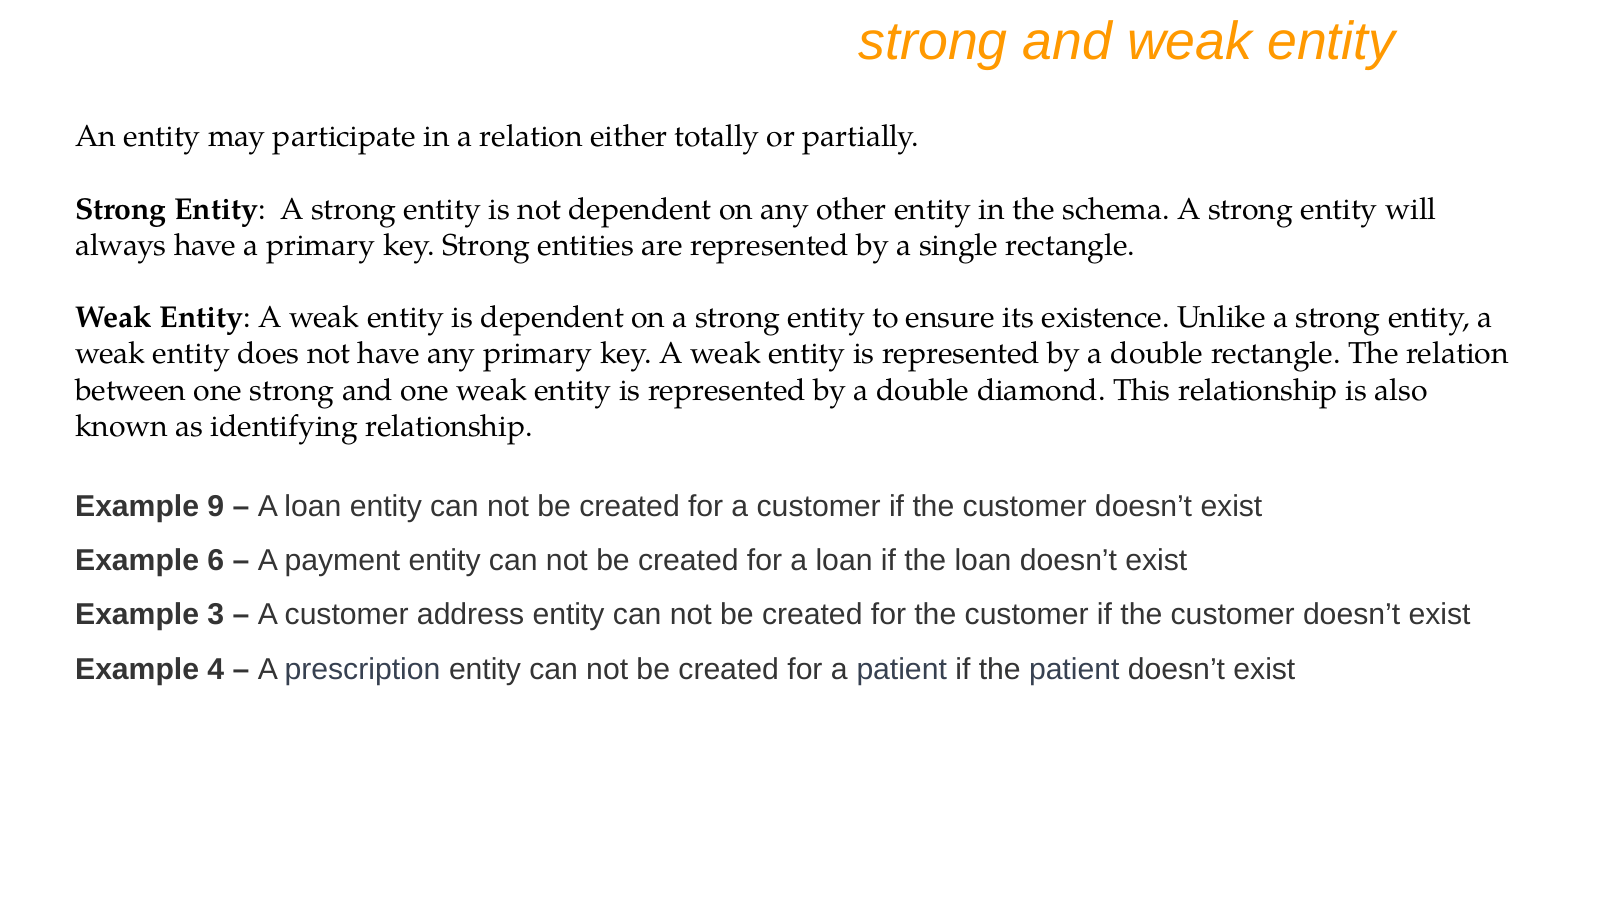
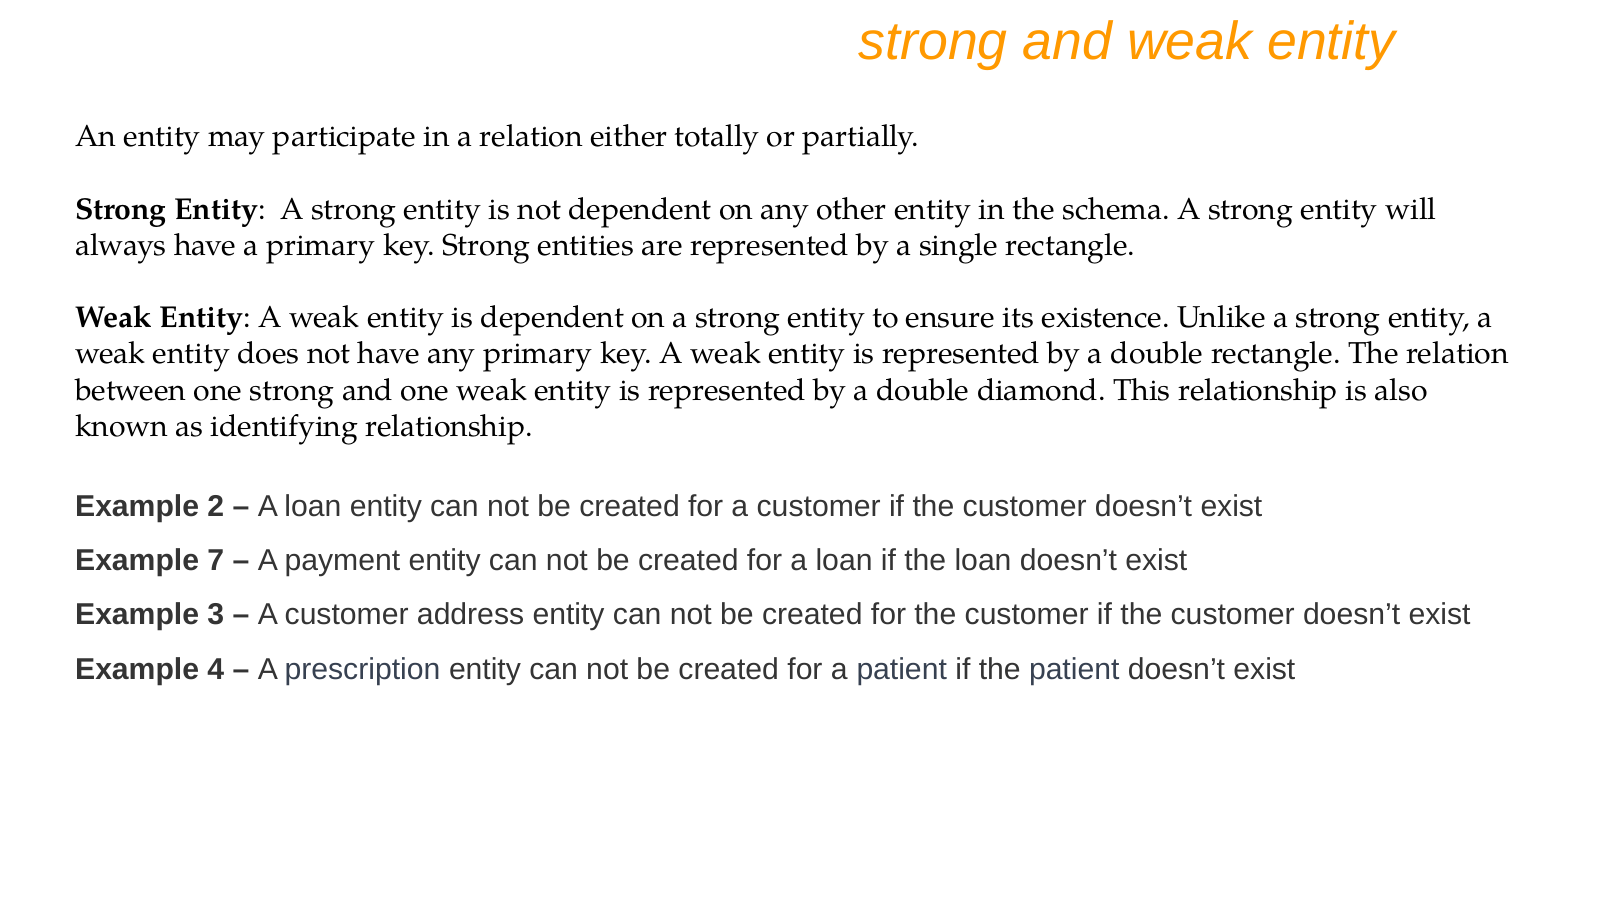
9: 9 -> 2
6: 6 -> 7
